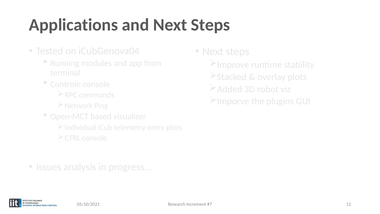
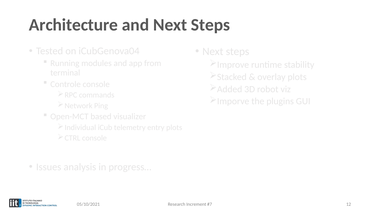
Applications: Applications -> Architecture
